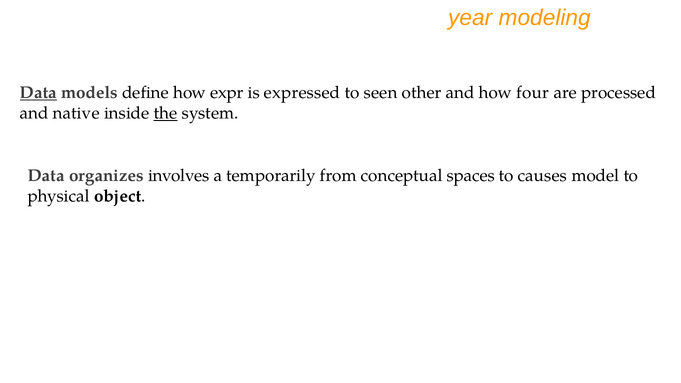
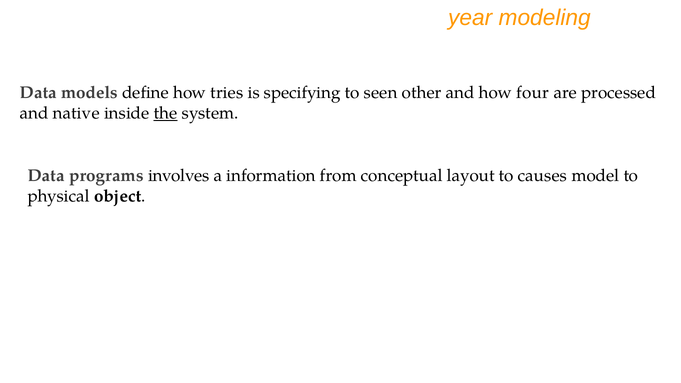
Data at (38, 93) underline: present -> none
expr: expr -> tries
expressed: expressed -> specifying
organizes: organizes -> programs
temporarily: temporarily -> information
spaces: spaces -> layout
